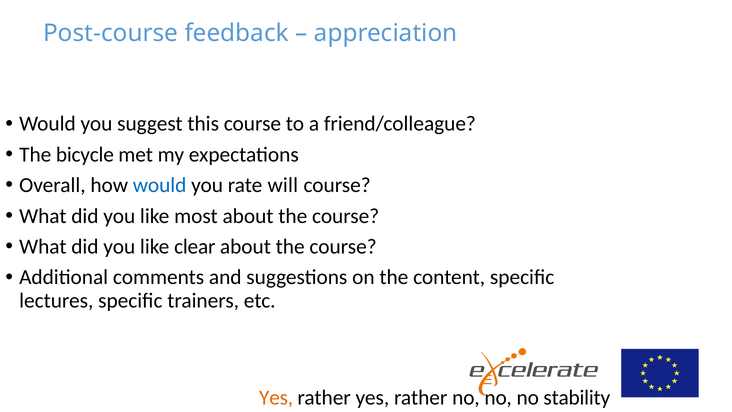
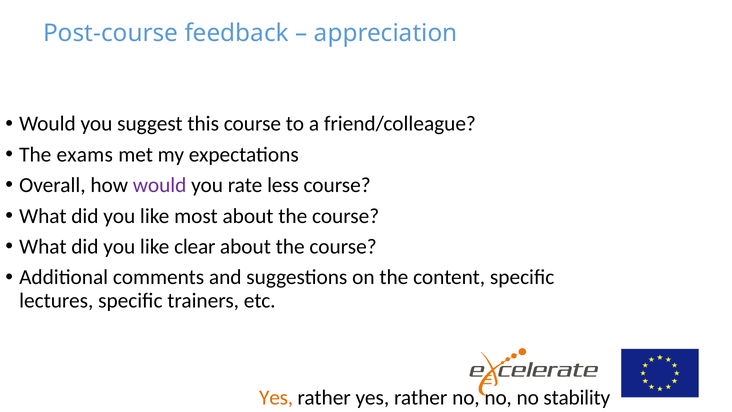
bicycle: bicycle -> exams
would at (160, 185) colour: blue -> purple
will: will -> less
